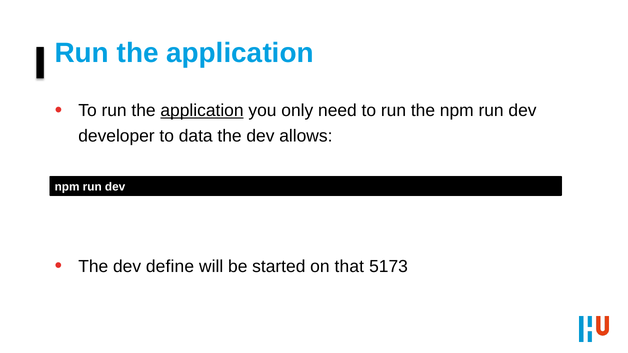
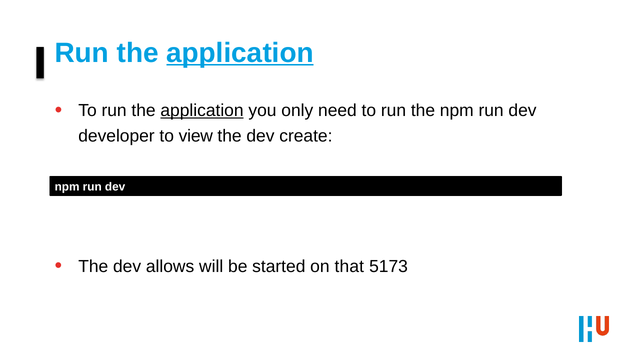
application at (240, 53) underline: none -> present
data: data -> view
allows: allows -> create
define: define -> allows
